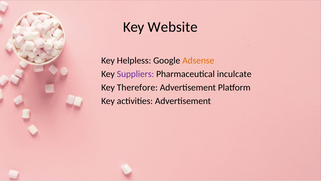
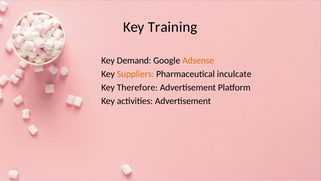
Website: Website -> Training
Helpless: Helpless -> Demand
Suppliers colour: purple -> orange
